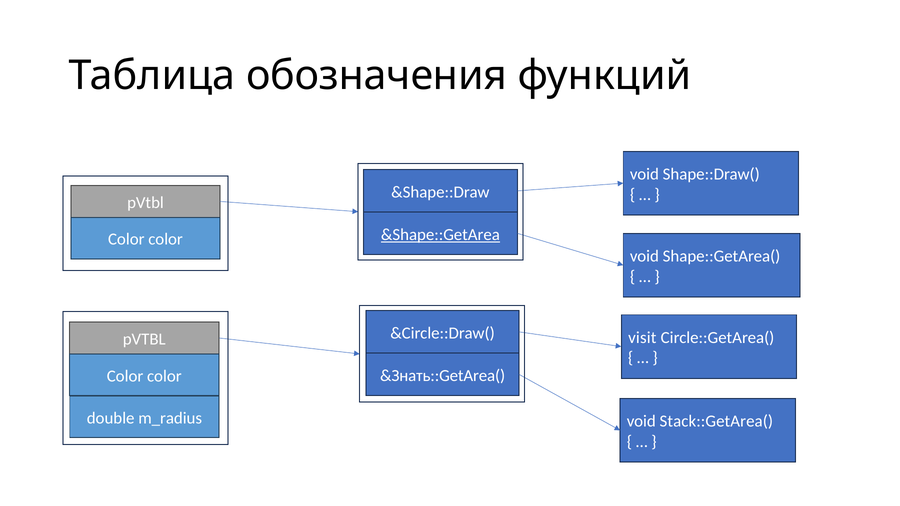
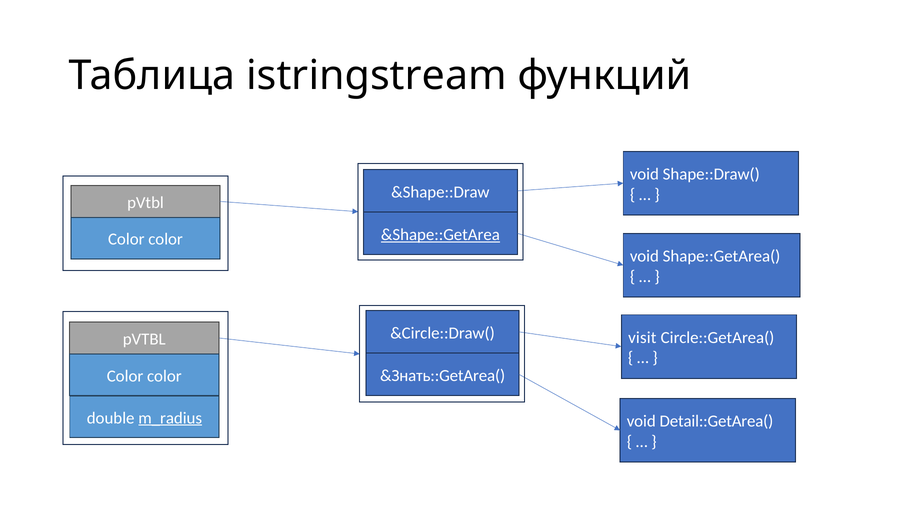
обозначения: обозначения -> istringstream
m_radius underline: none -> present
Stack::GetArea(: Stack::GetArea( -> Detail::GetArea(
